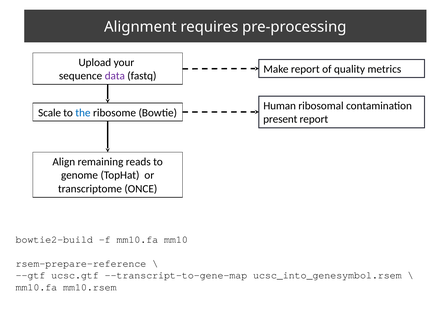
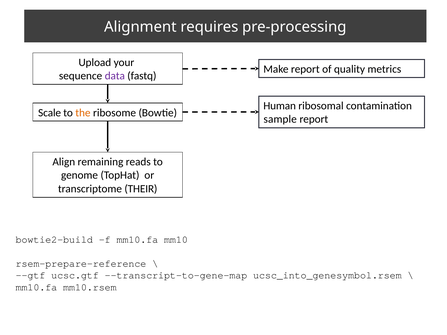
the colour: blue -> orange
present: present -> sample
ONCE: ONCE -> THEIR
